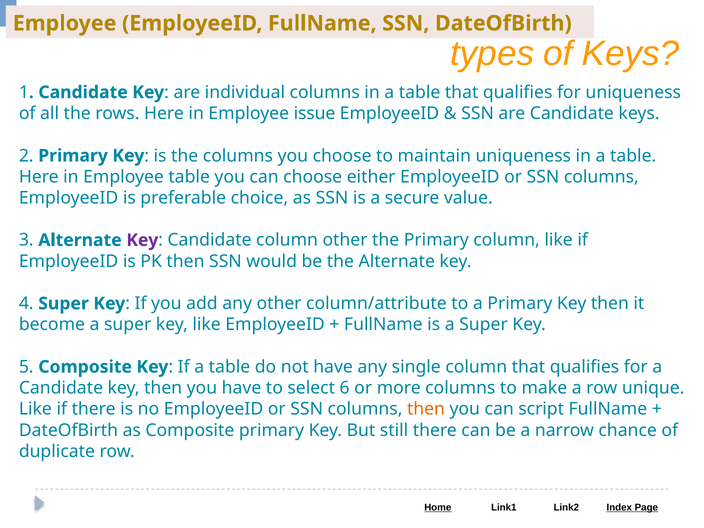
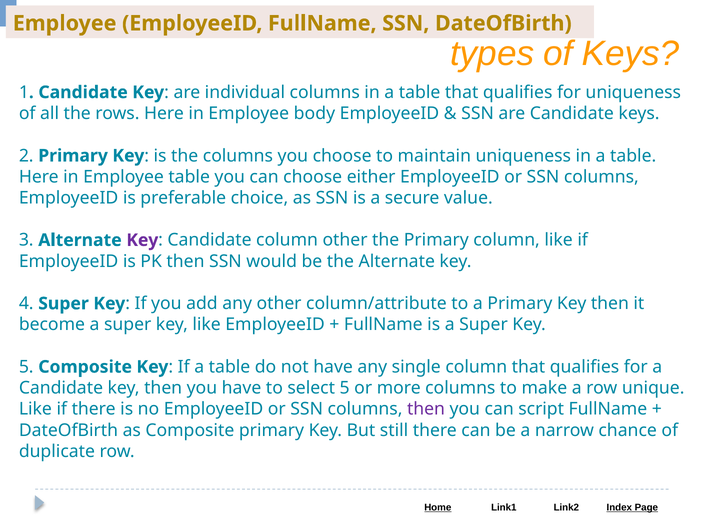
issue: issue -> body
select 6: 6 -> 5
then at (426, 409) colour: orange -> purple
